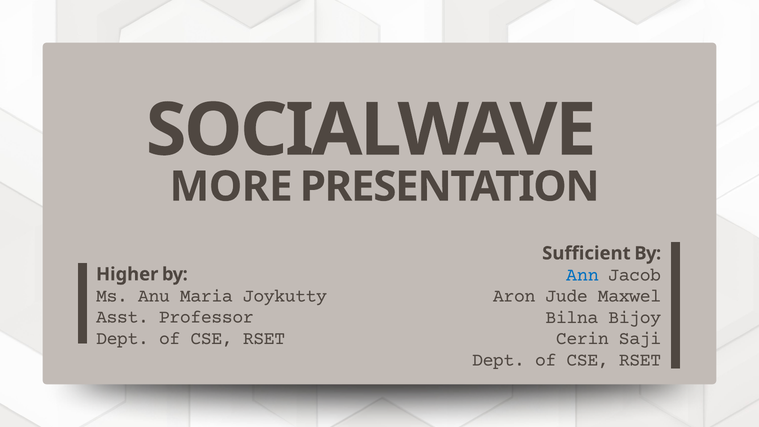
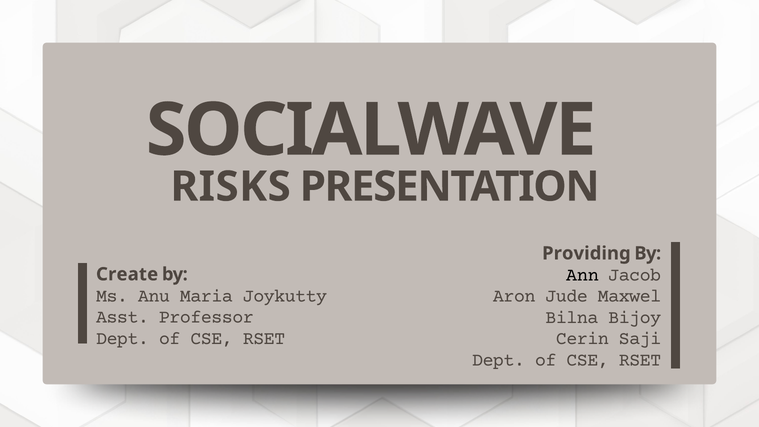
MORE: MORE -> RISKS
Sufficient: Sufficient -> Providing
Ann colour: blue -> black
Higher: Higher -> Create
